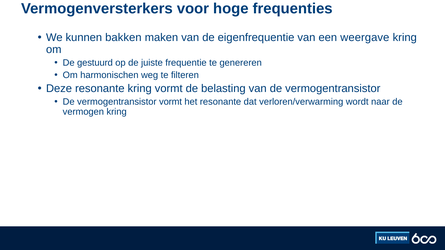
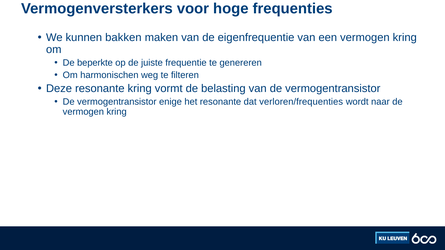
een weergave: weergave -> vermogen
gestuurd: gestuurd -> beperkte
vermogentransistor vormt: vormt -> enige
verloren/verwarming: verloren/verwarming -> verloren/frequenties
